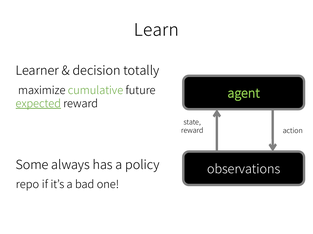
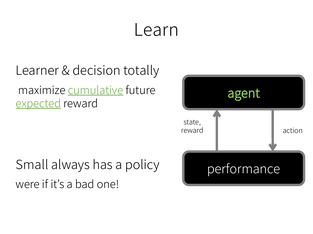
cumulative underline: none -> present
Some: Some -> Small
observations: observations -> performance
repo: repo -> were
